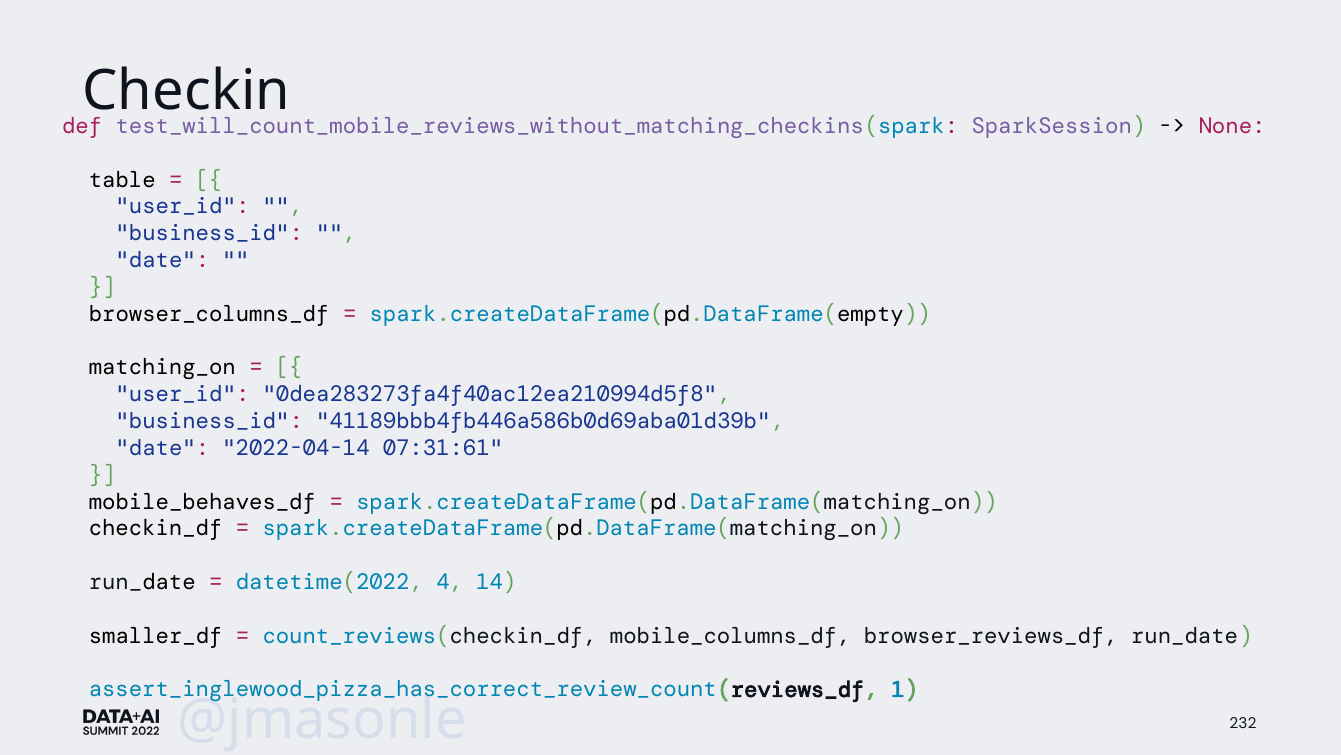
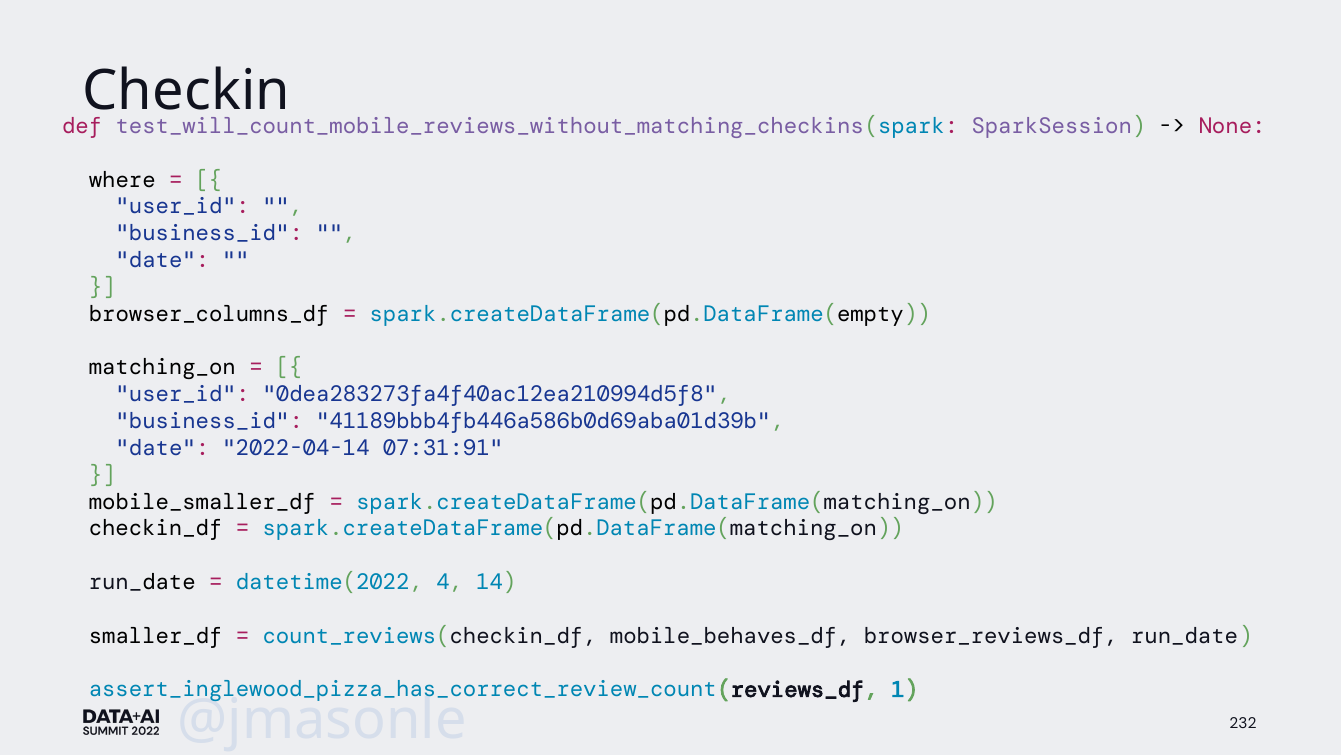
table: table -> where
07:31:61: 07:31:61 -> 07:31:91
mobile_behaves_df: mobile_behaves_df -> mobile_smaller_df
mobile_columns_df: mobile_columns_df -> mobile_behaves_df
